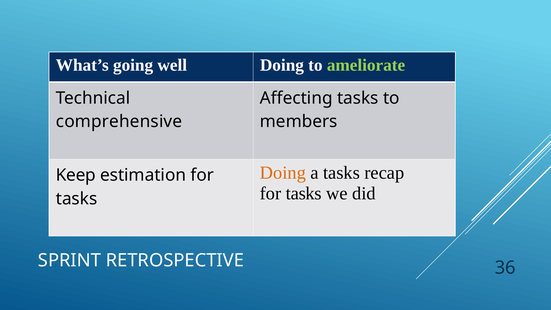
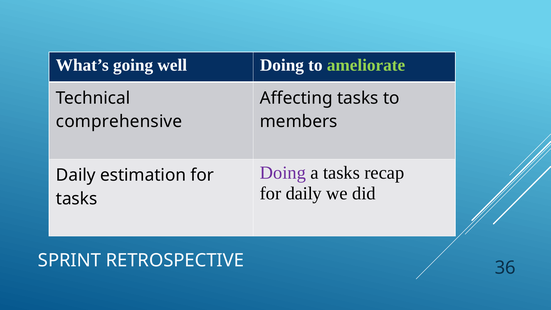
Doing at (283, 173) colour: orange -> purple
Keep at (76, 175): Keep -> Daily
tasks at (304, 193): tasks -> daily
